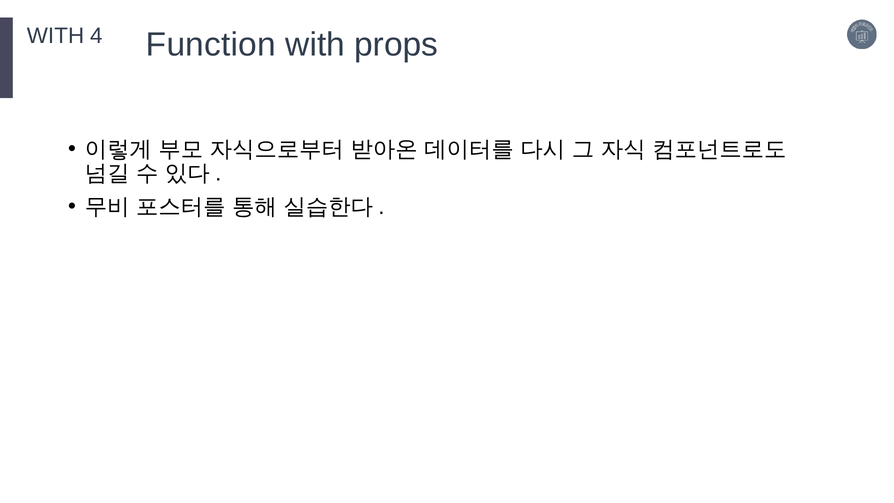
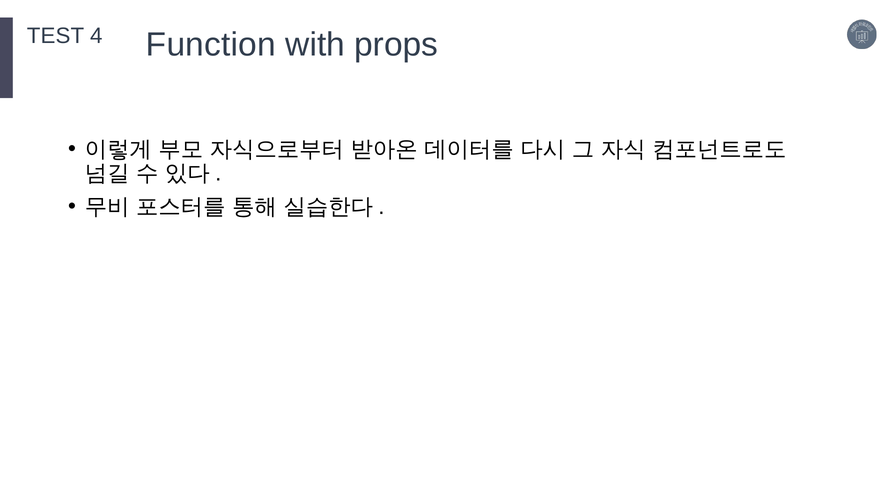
WITH at (55, 36): WITH -> TEST
